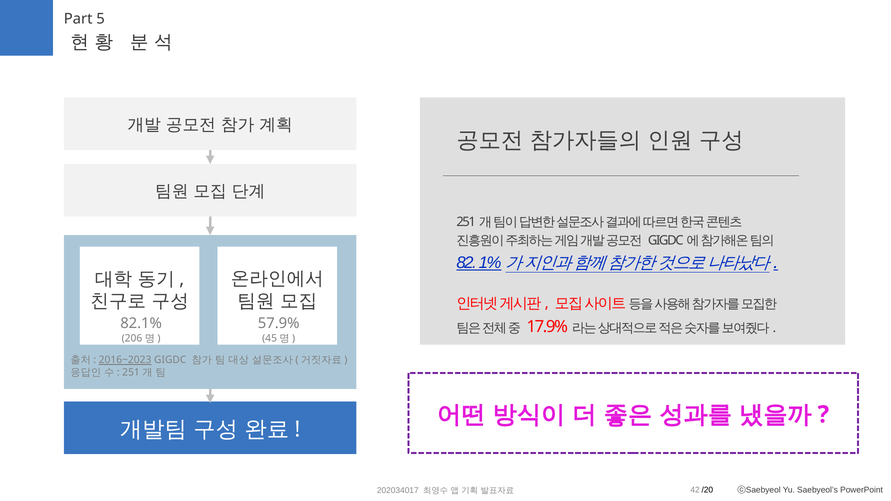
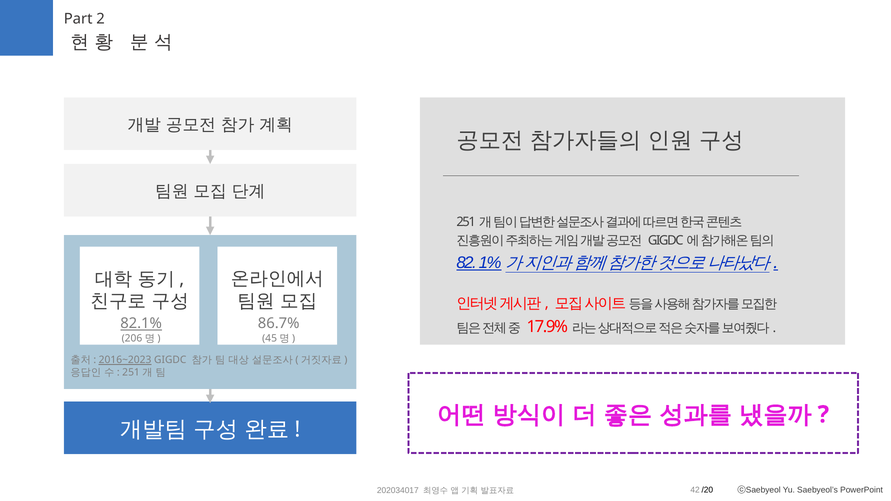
5: 5 -> 2
82.1% underline: none -> present
57.9%: 57.9% -> 86.7%
